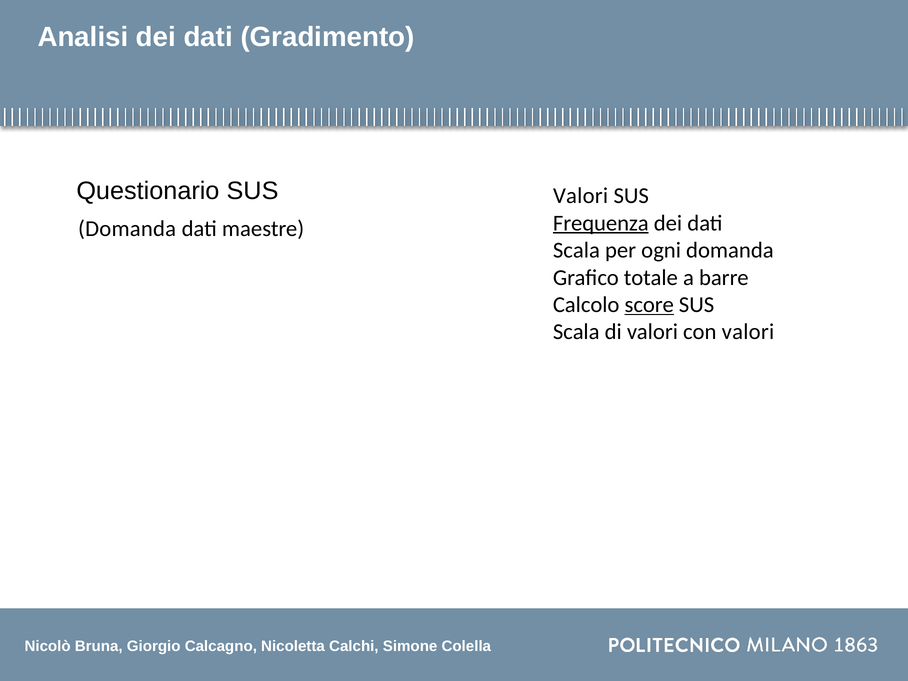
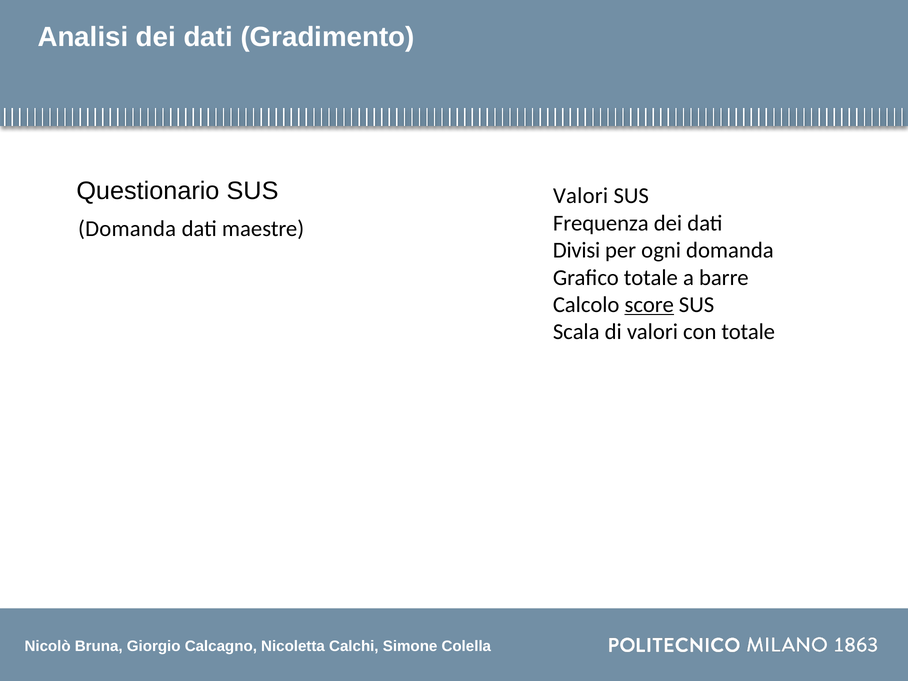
Frequenza underline: present -> none
Scala at (576, 250): Scala -> Divisi
con valori: valori -> totale
